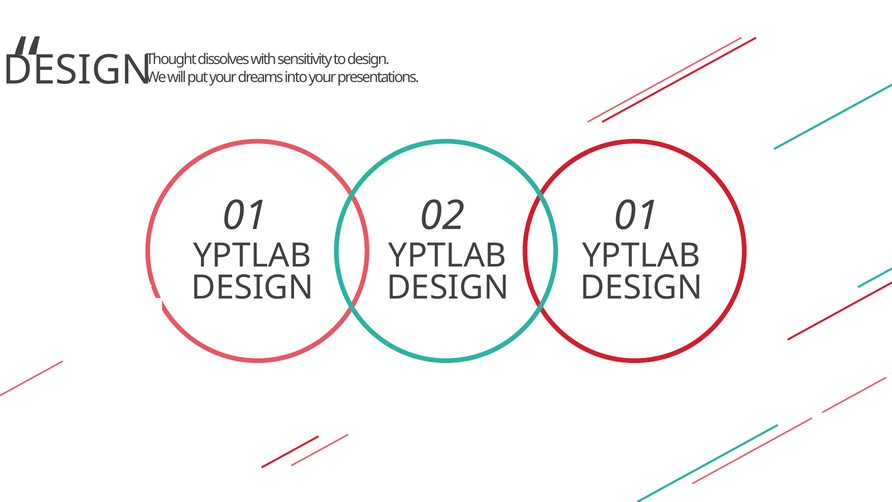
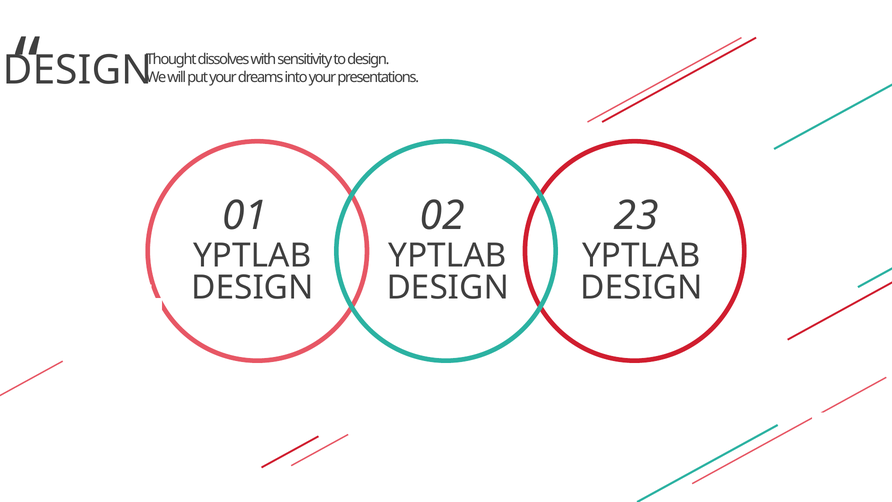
02 01: 01 -> 23
